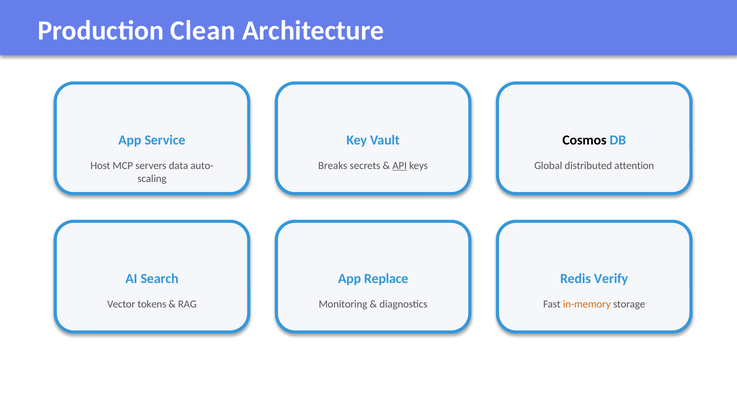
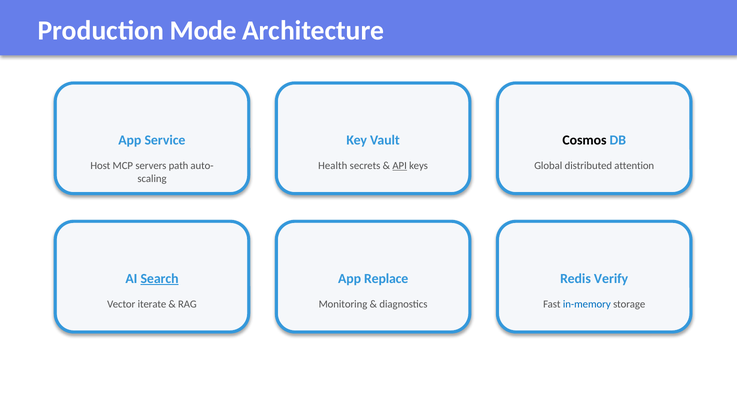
Clean: Clean -> Mode
data: data -> path
Breaks: Breaks -> Health
Search underline: none -> present
tokens: tokens -> iterate
in-memory colour: orange -> blue
